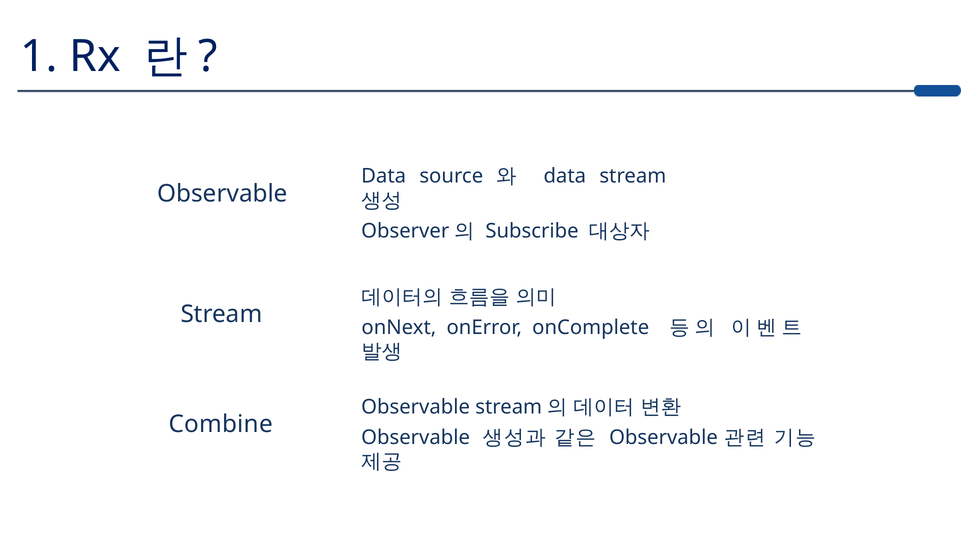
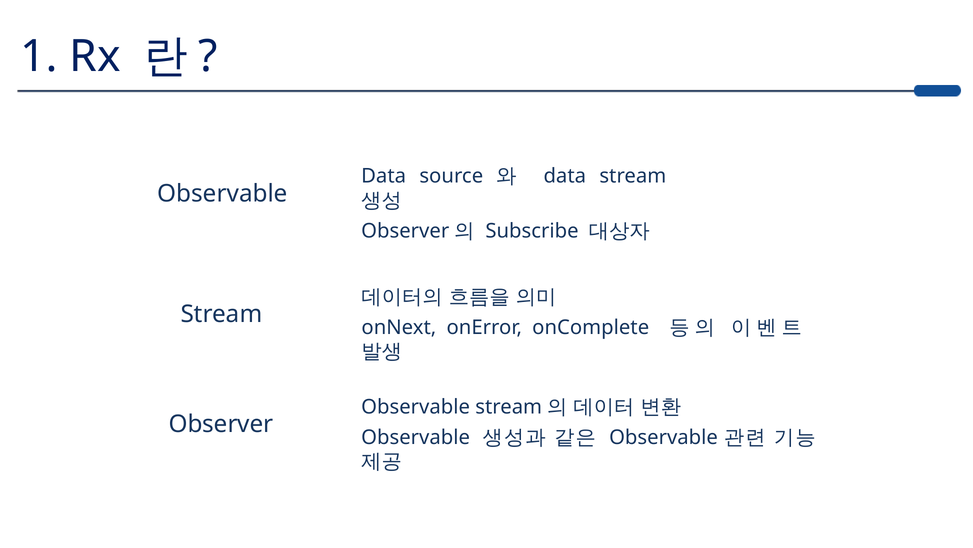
Combine: Combine -> Observer
